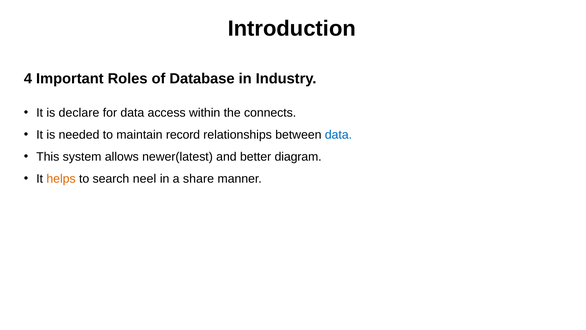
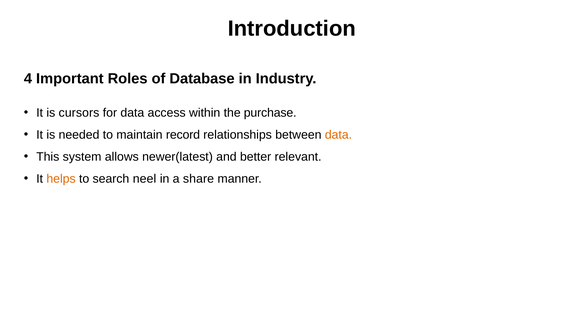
declare: declare -> cursors
connects: connects -> purchase
data at (338, 135) colour: blue -> orange
diagram: diagram -> relevant
